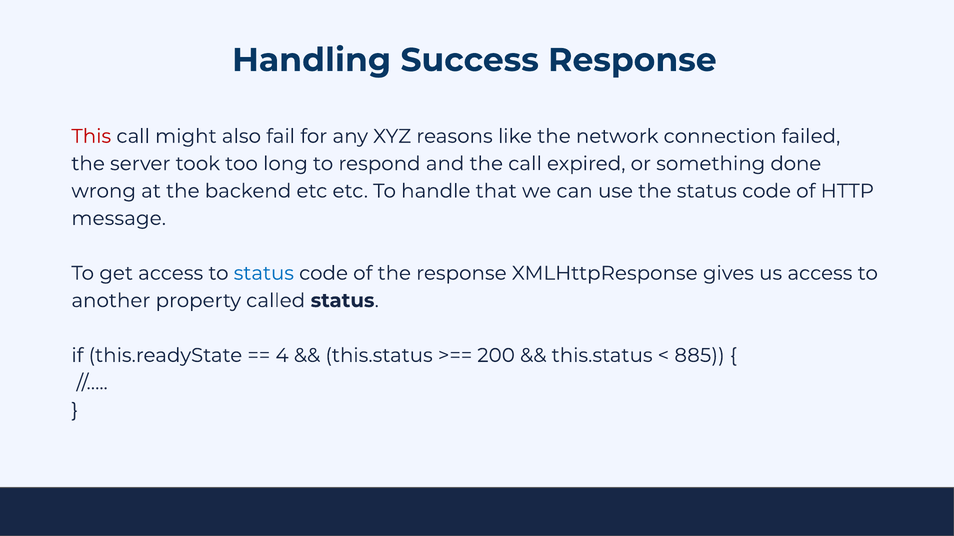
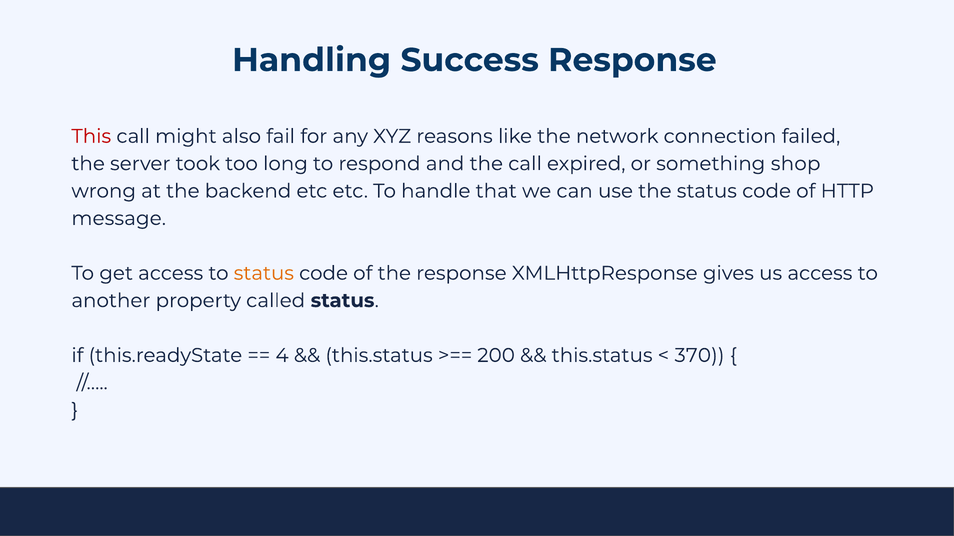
done: done -> shop
status at (264, 274) colour: blue -> orange
885: 885 -> 370
